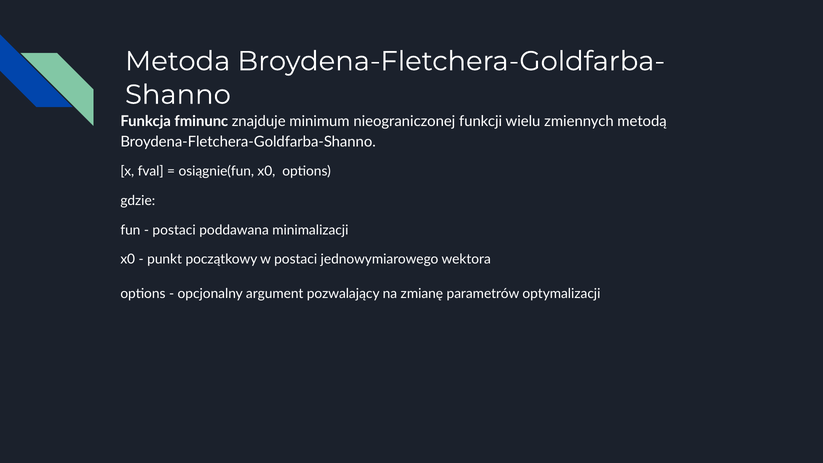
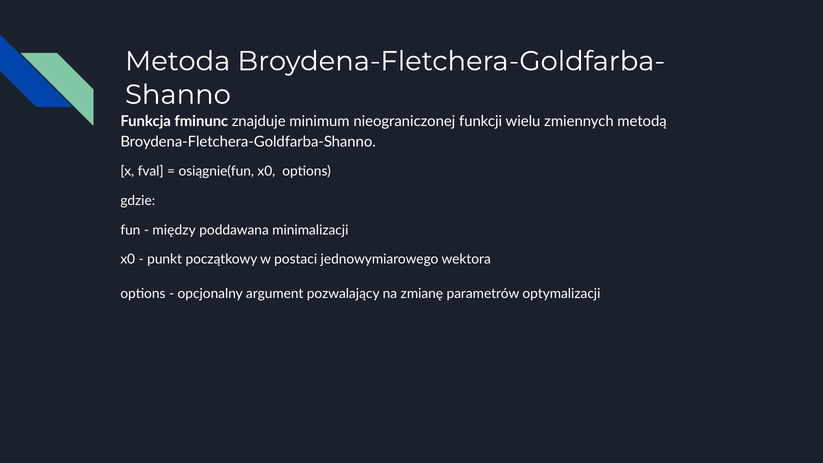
postaci at (174, 230): postaci -> między
